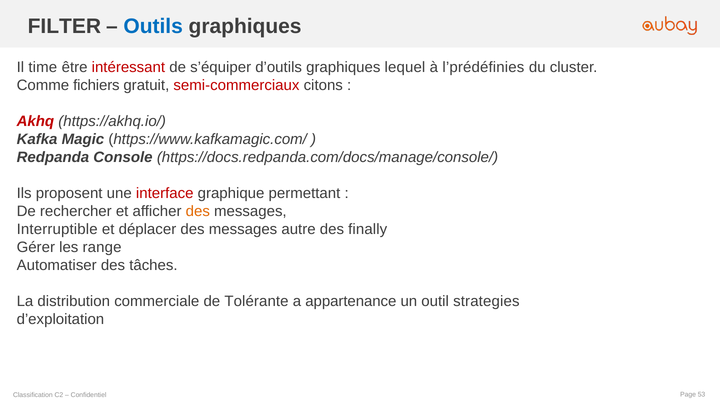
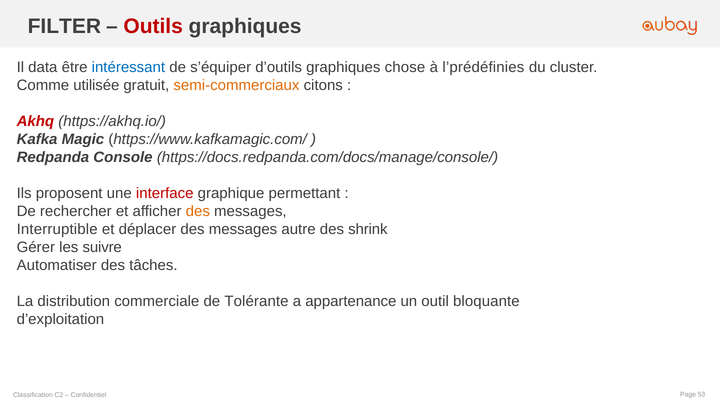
Outils colour: blue -> red
time: time -> data
intéressant colour: red -> blue
lequel: lequel -> chose
fichiers: fichiers -> utilisée
semi-commerciaux colour: red -> orange
finally: finally -> shrink
range: range -> suivre
strategies: strategies -> bloquante
